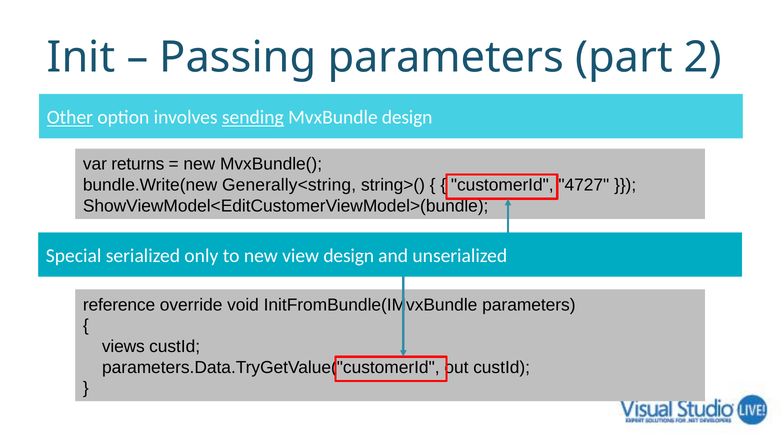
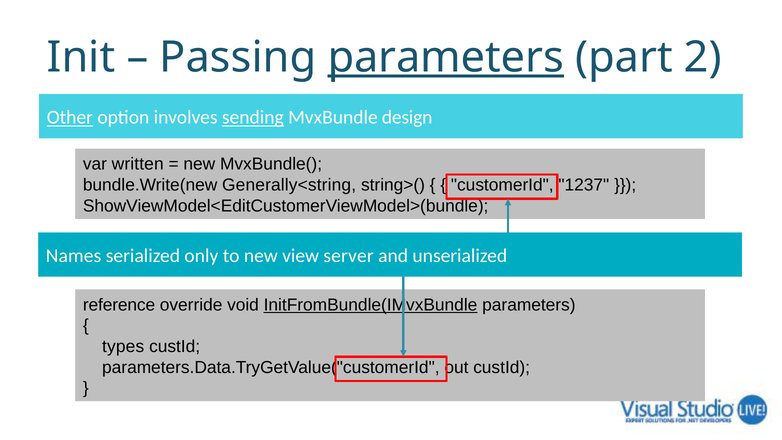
parameters at (446, 57) underline: none -> present
returns: returns -> written
4727: 4727 -> 1237
Special: Special -> Names
view design: design -> server
InitFromBundle(IMvxBundle underline: none -> present
views: views -> types
